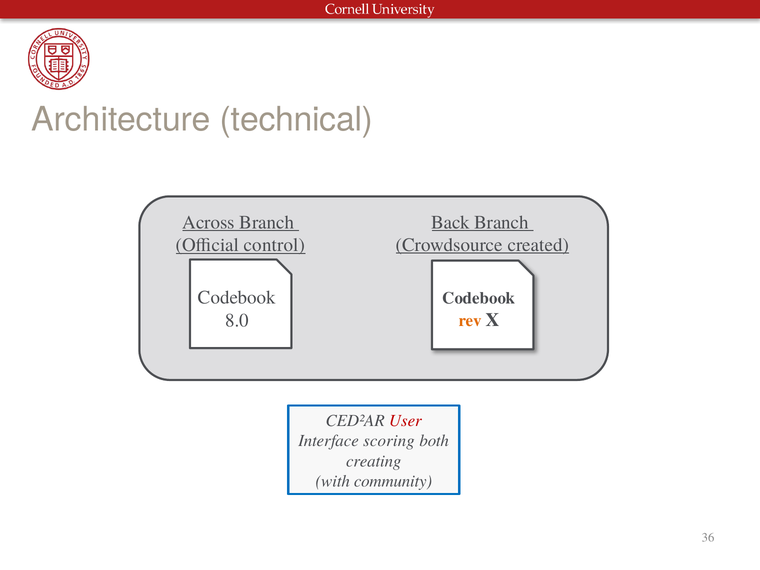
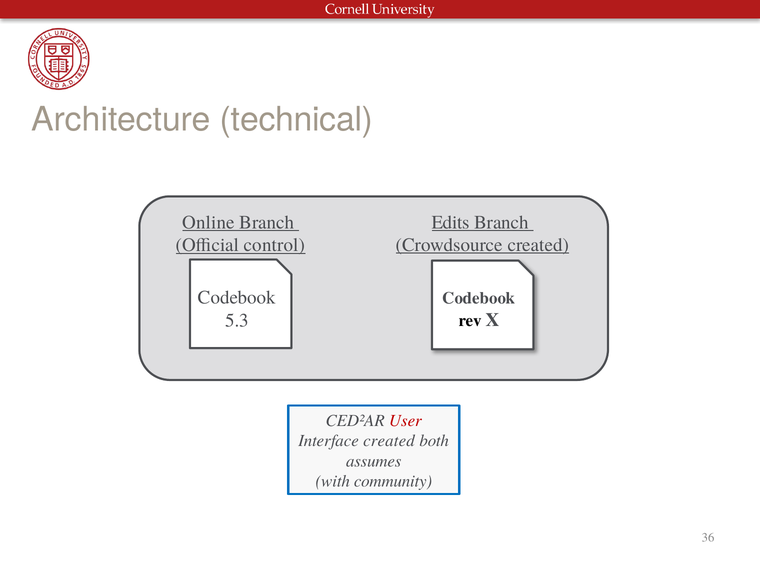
Back: Back -> Edits
Across: Across -> Online
8.0: 8.0 -> 5.3
rev colour: orange -> black
Interface scoring: scoring -> created
creating: creating -> assumes
